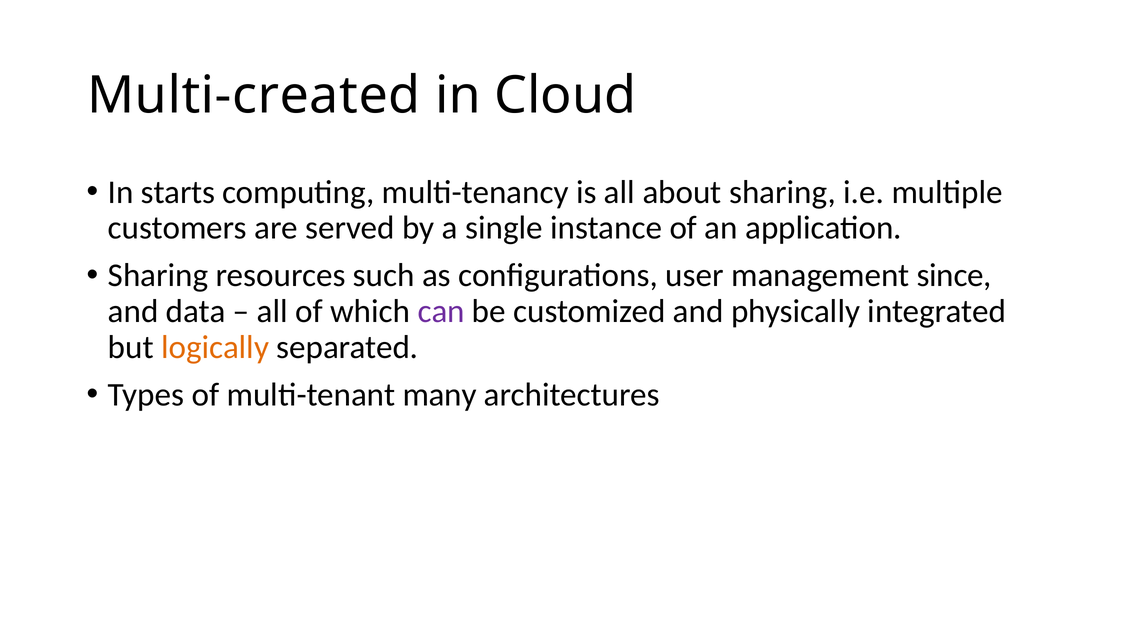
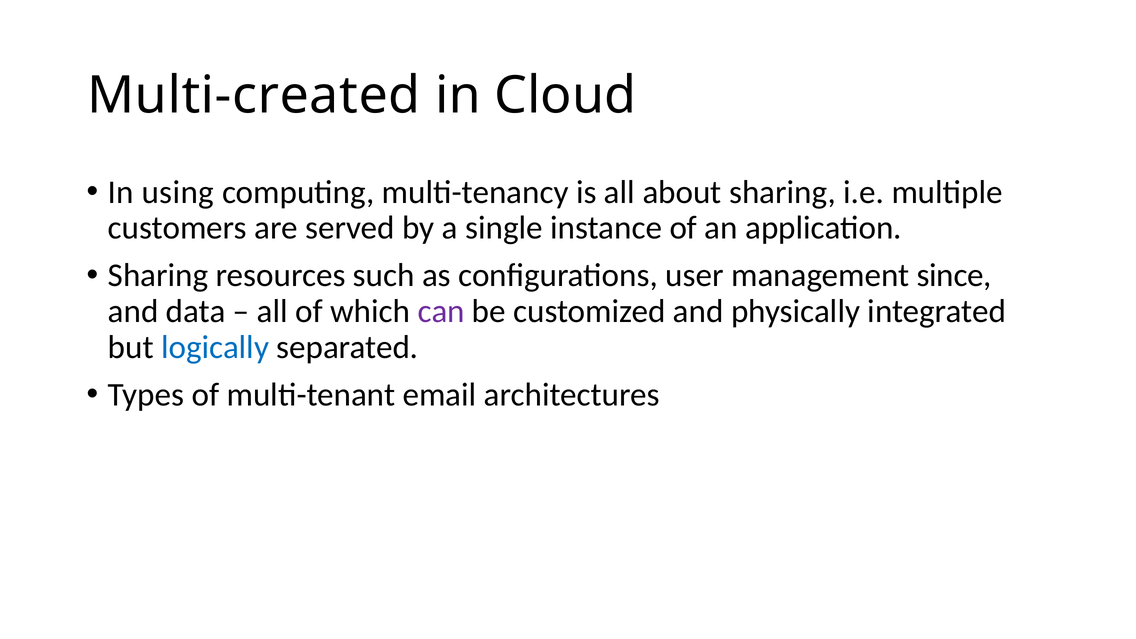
starts: starts -> using
logically colour: orange -> blue
many: many -> email
